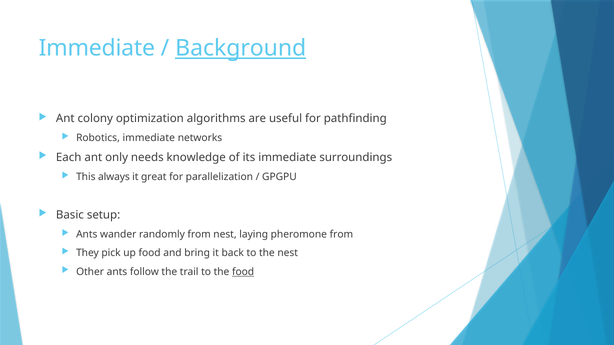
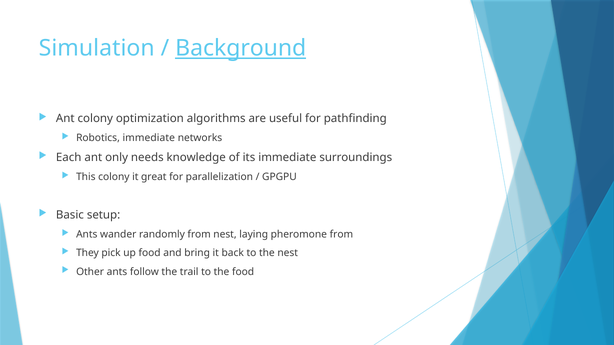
Immediate at (97, 48): Immediate -> Simulation
This always: always -> colony
food at (243, 272) underline: present -> none
